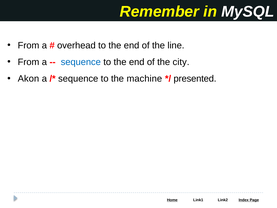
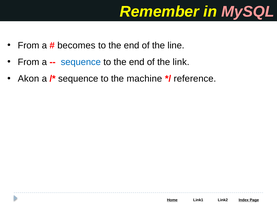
MySQL colour: white -> pink
overhead: overhead -> becomes
city: city -> link
presented: presented -> reference
